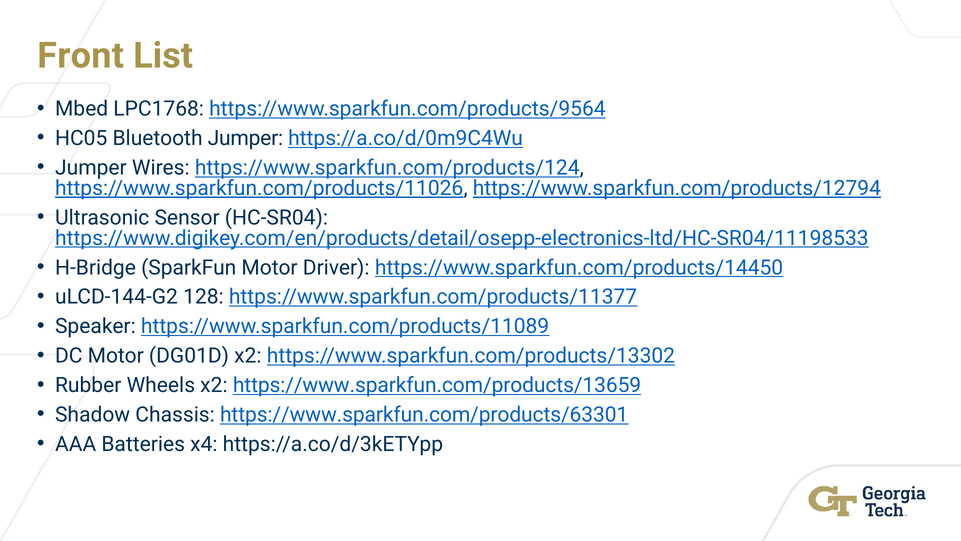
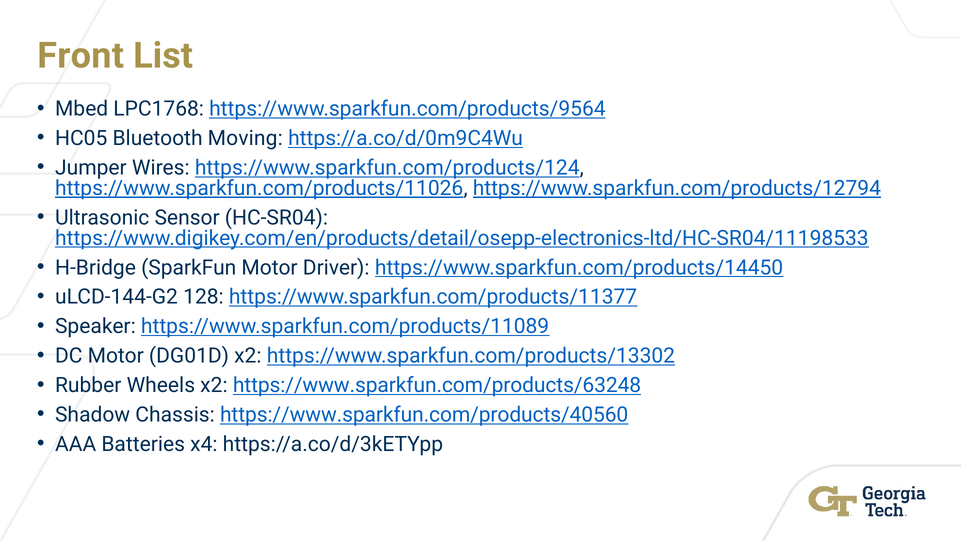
Bluetooth Jumper: Jumper -> Moving
https://www.sparkfun.com/products/13659: https://www.sparkfun.com/products/13659 -> https://www.sparkfun.com/products/63248
https://www.sparkfun.com/products/63301: https://www.sparkfun.com/products/63301 -> https://www.sparkfun.com/products/40560
